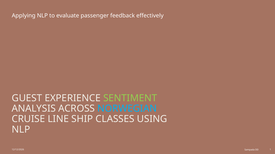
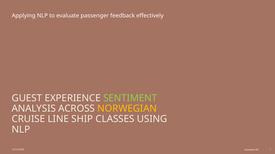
NORWEGIAN colour: light blue -> yellow
